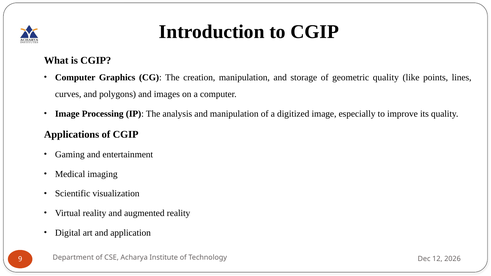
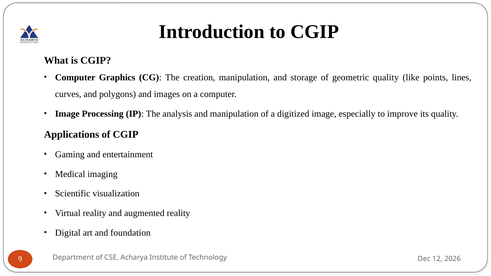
application: application -> foundation
